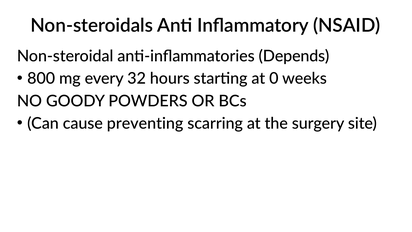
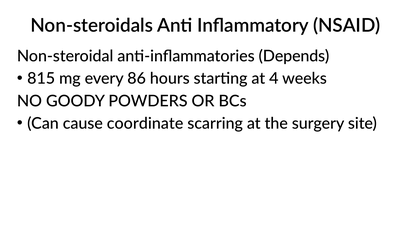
800: 800 -> 815
32: 32 -> 86
0: 0 -> 4
preventing: preventing -> coordinate
